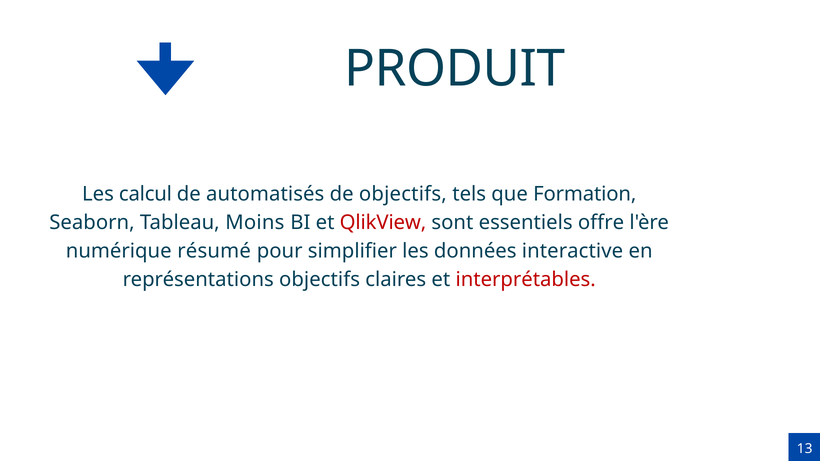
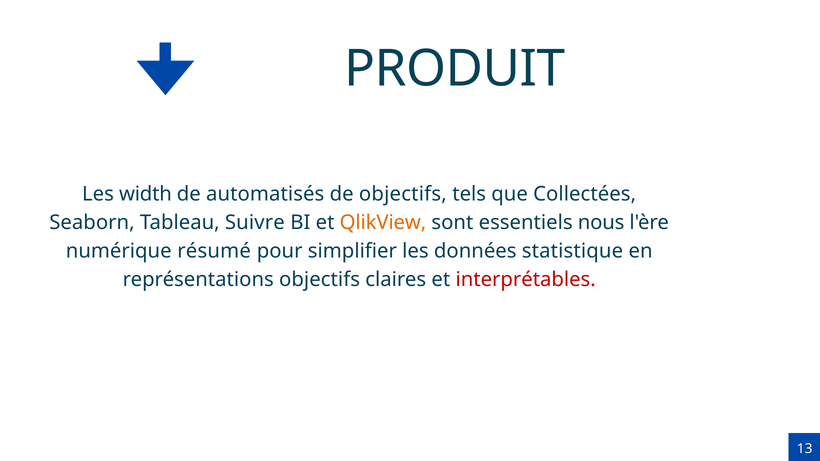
calcul: calcul -> width
Formation: Formation -> Collectées
Moins: Moins -> Suivre
QlikView colour: red -> orange
offre: offre -> nous
interactive: interactive -> statistique
